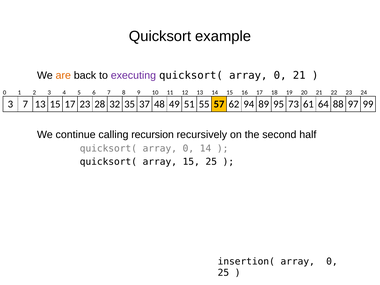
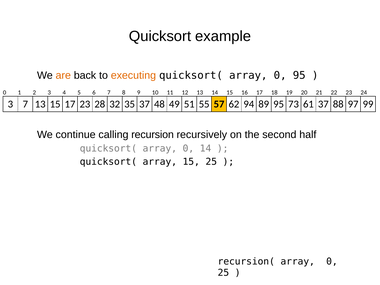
executing colour: purple -> orange
0 21: 21 -> 95
61 64: 64 -> 37
insertion(: insertion( -> recursion(
